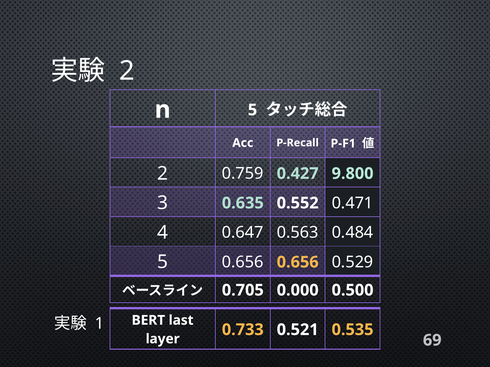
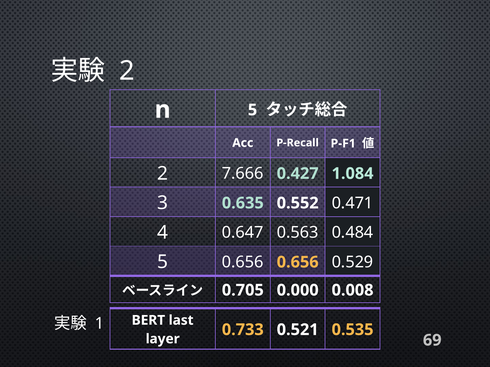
0.759: 0.759 -> 7.666
9.800: 9.800 -> 1.084
0.500: 0.500 -> 0.008
